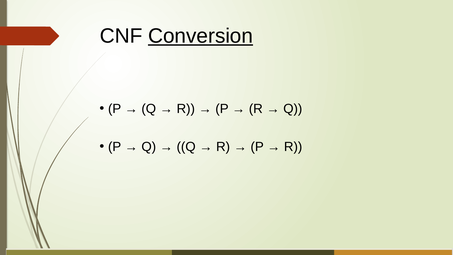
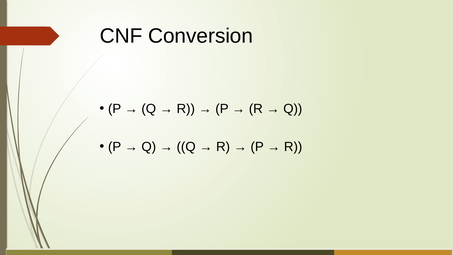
Conversion underline: present -> none
